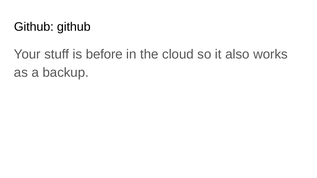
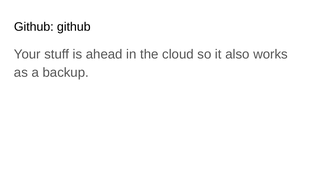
before: before -> ahead
